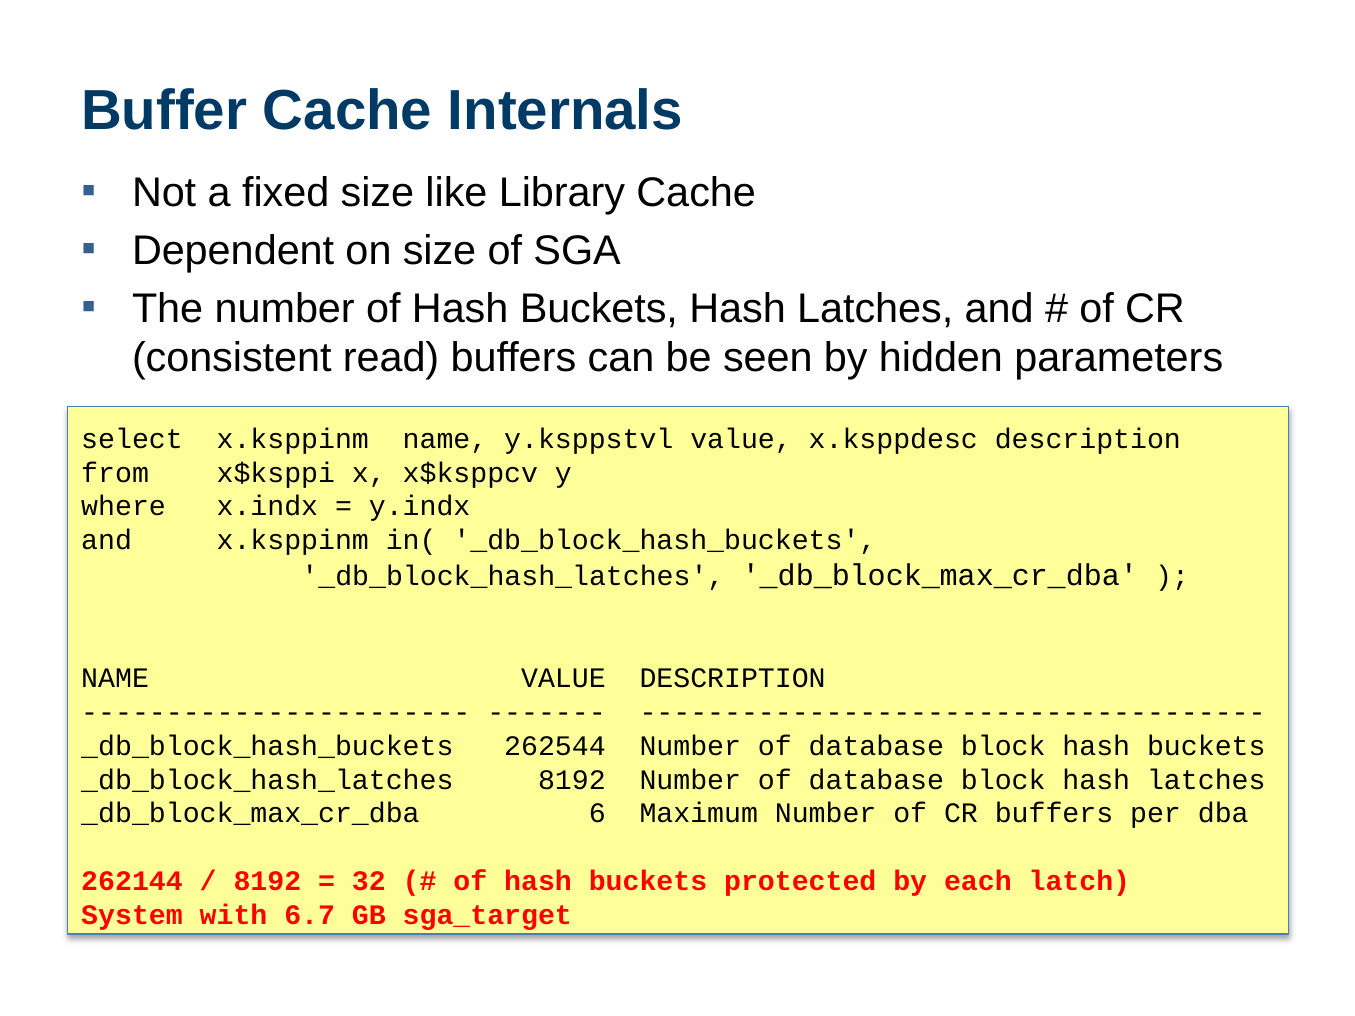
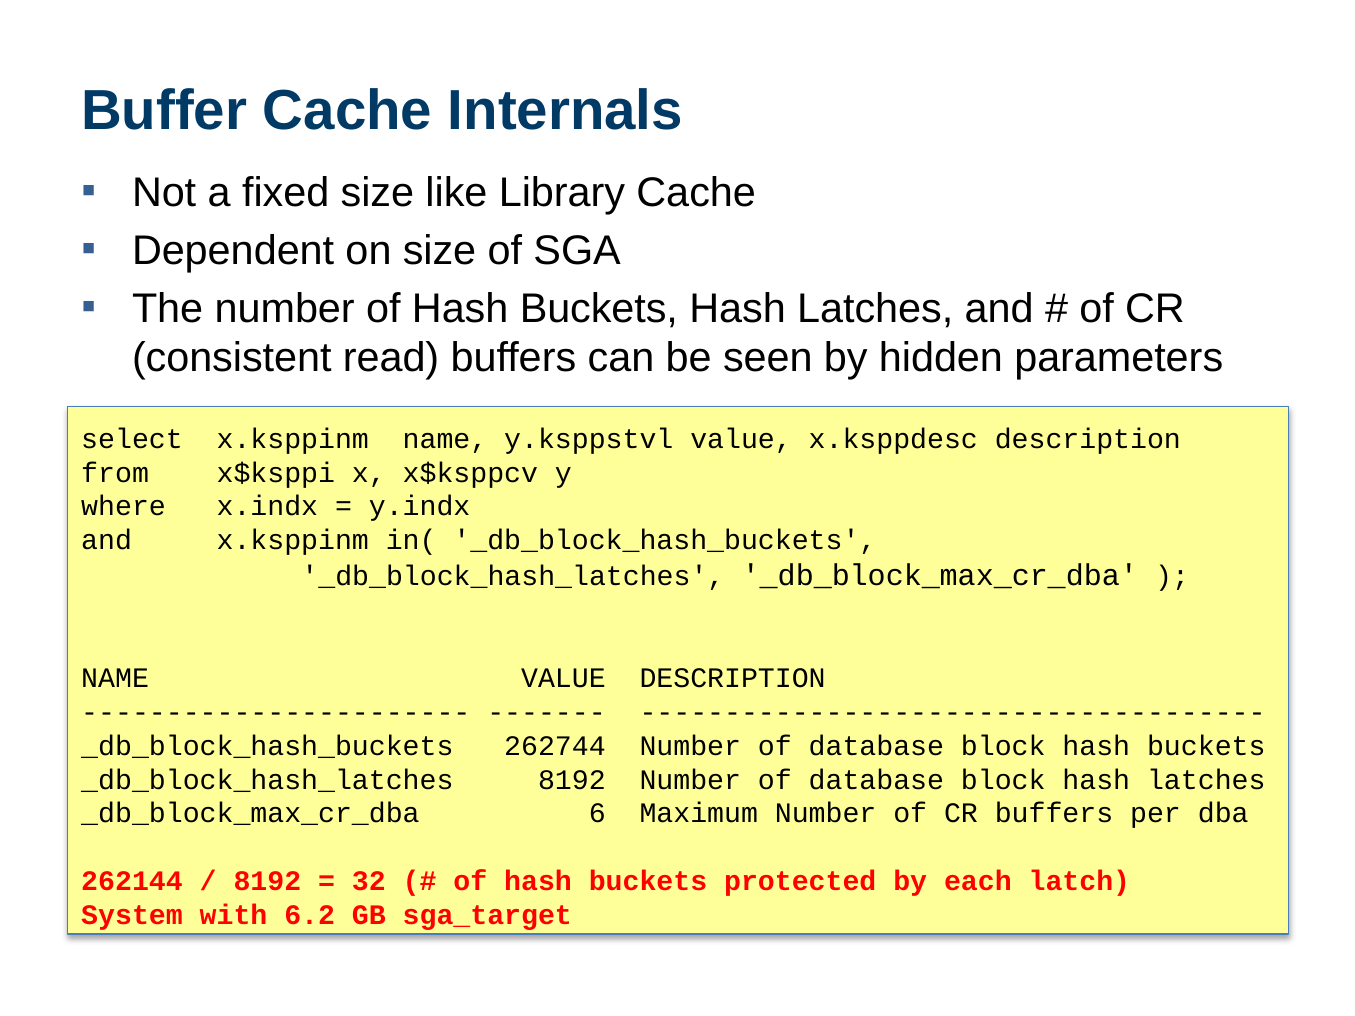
262544: 262544 -> 262744
6.7: 6.7 -> 6.2
